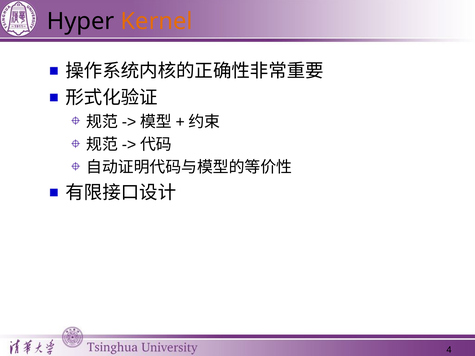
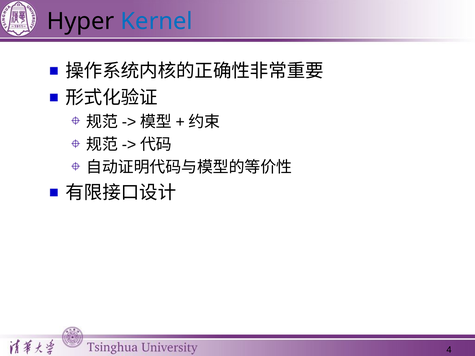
Kernel colour: orange -> blue
